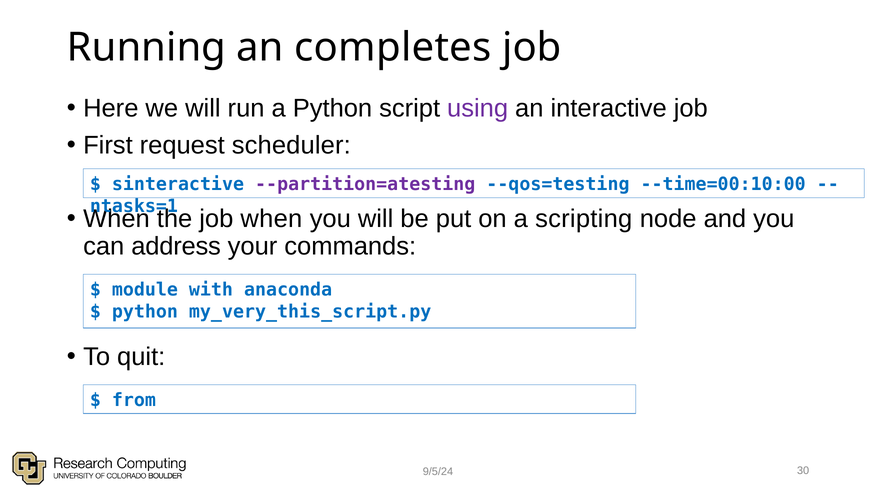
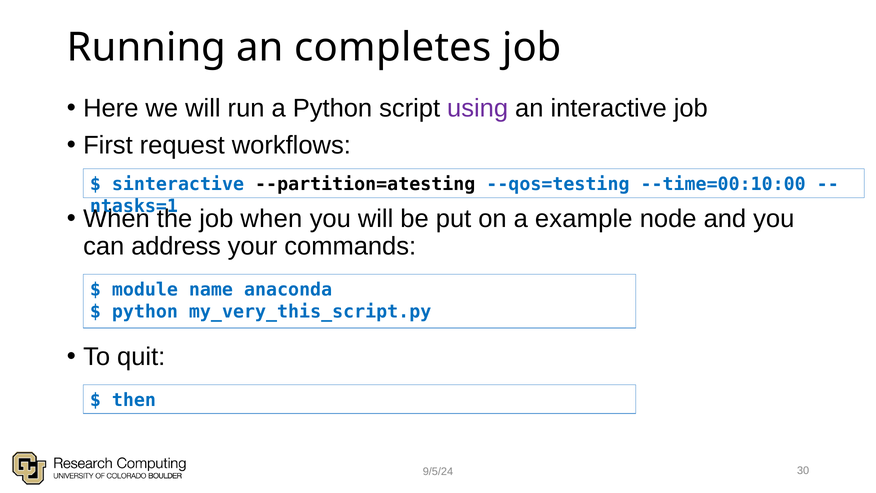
scheduler: scheduler -> workflows
--partition=atesting colour: purple -> black
scripting: scripting -> example
with: with -> name
from: from -> then
